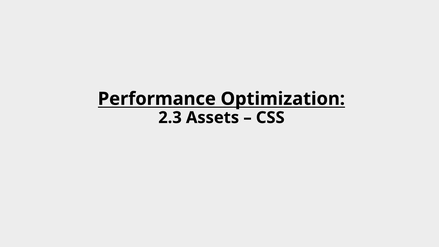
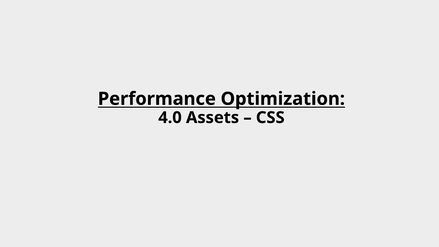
2.3: 2.3 -> 4.0
